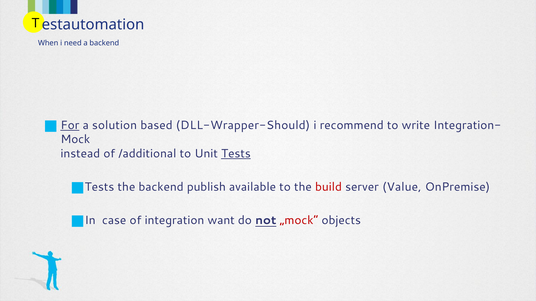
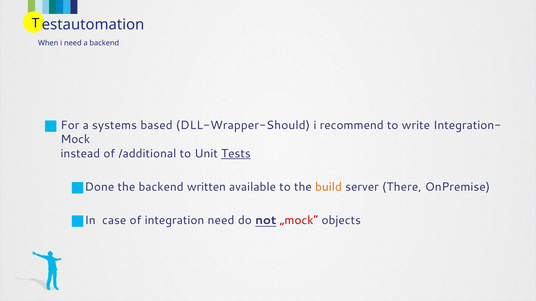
For underline: present -> none
solution: solution -> systems
Tests at (99, 187): Tests -> Done
publish: publish -> written
build colour: red -> orange
Value: Value -> There
integration want: want -> need
